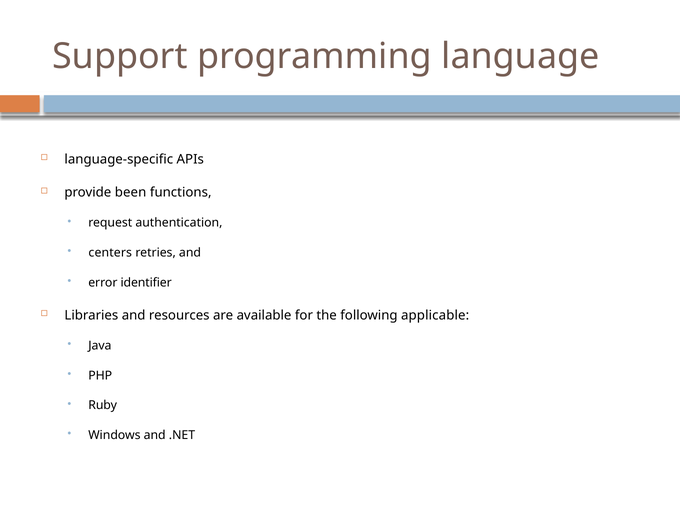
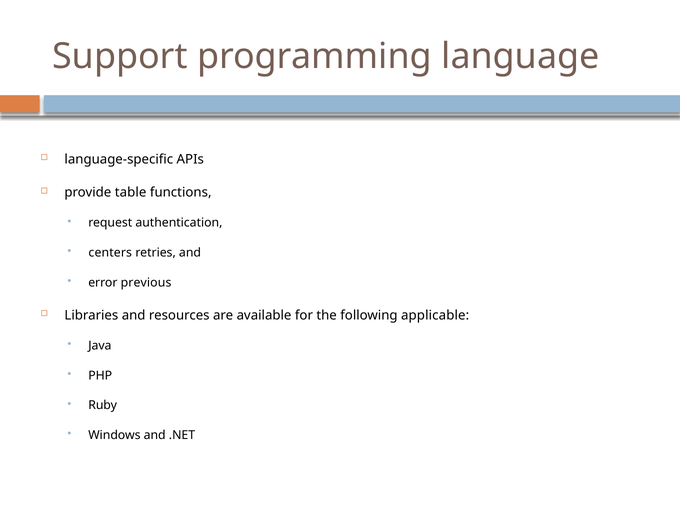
been: been -> table
identifier: identifier -> previous
